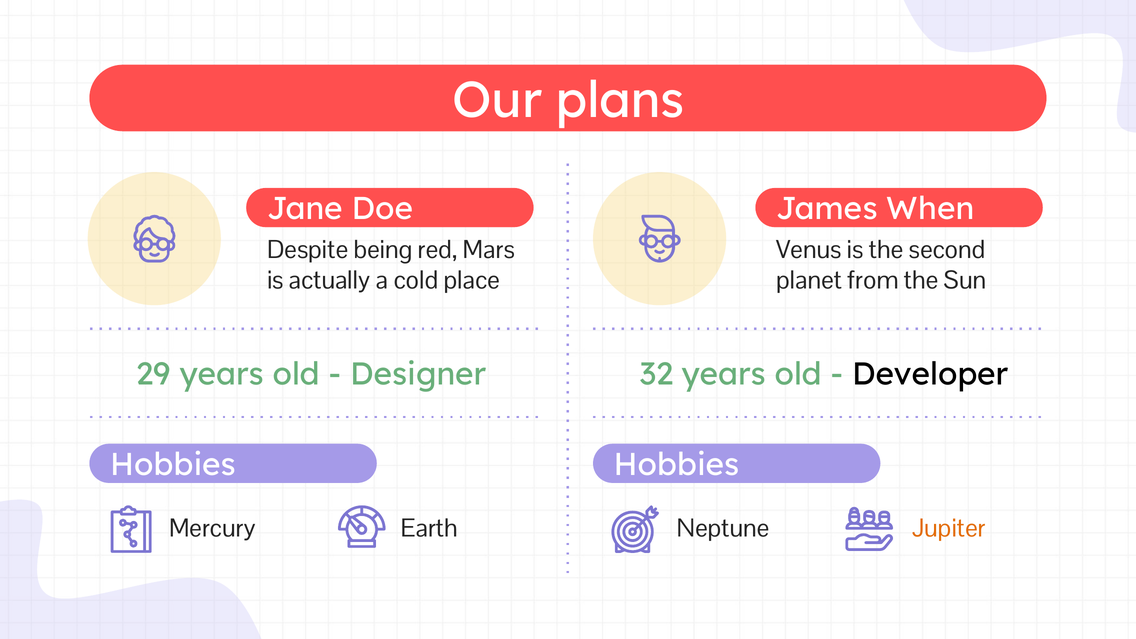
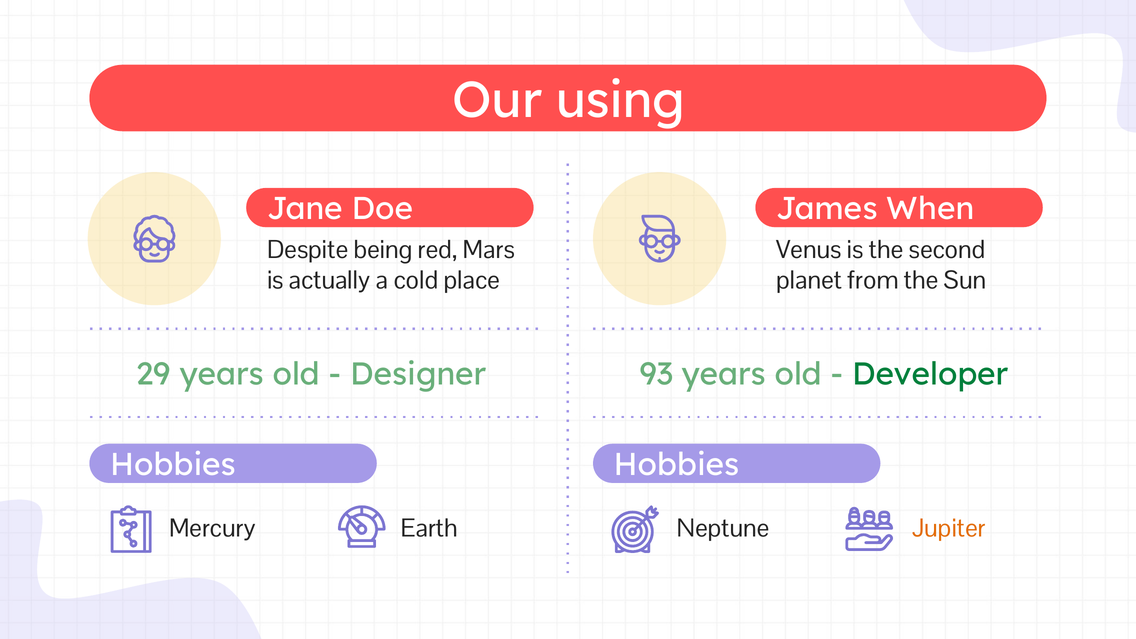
plans: plans -> using
32: 32 -> 93
Developer colour: black -> green
